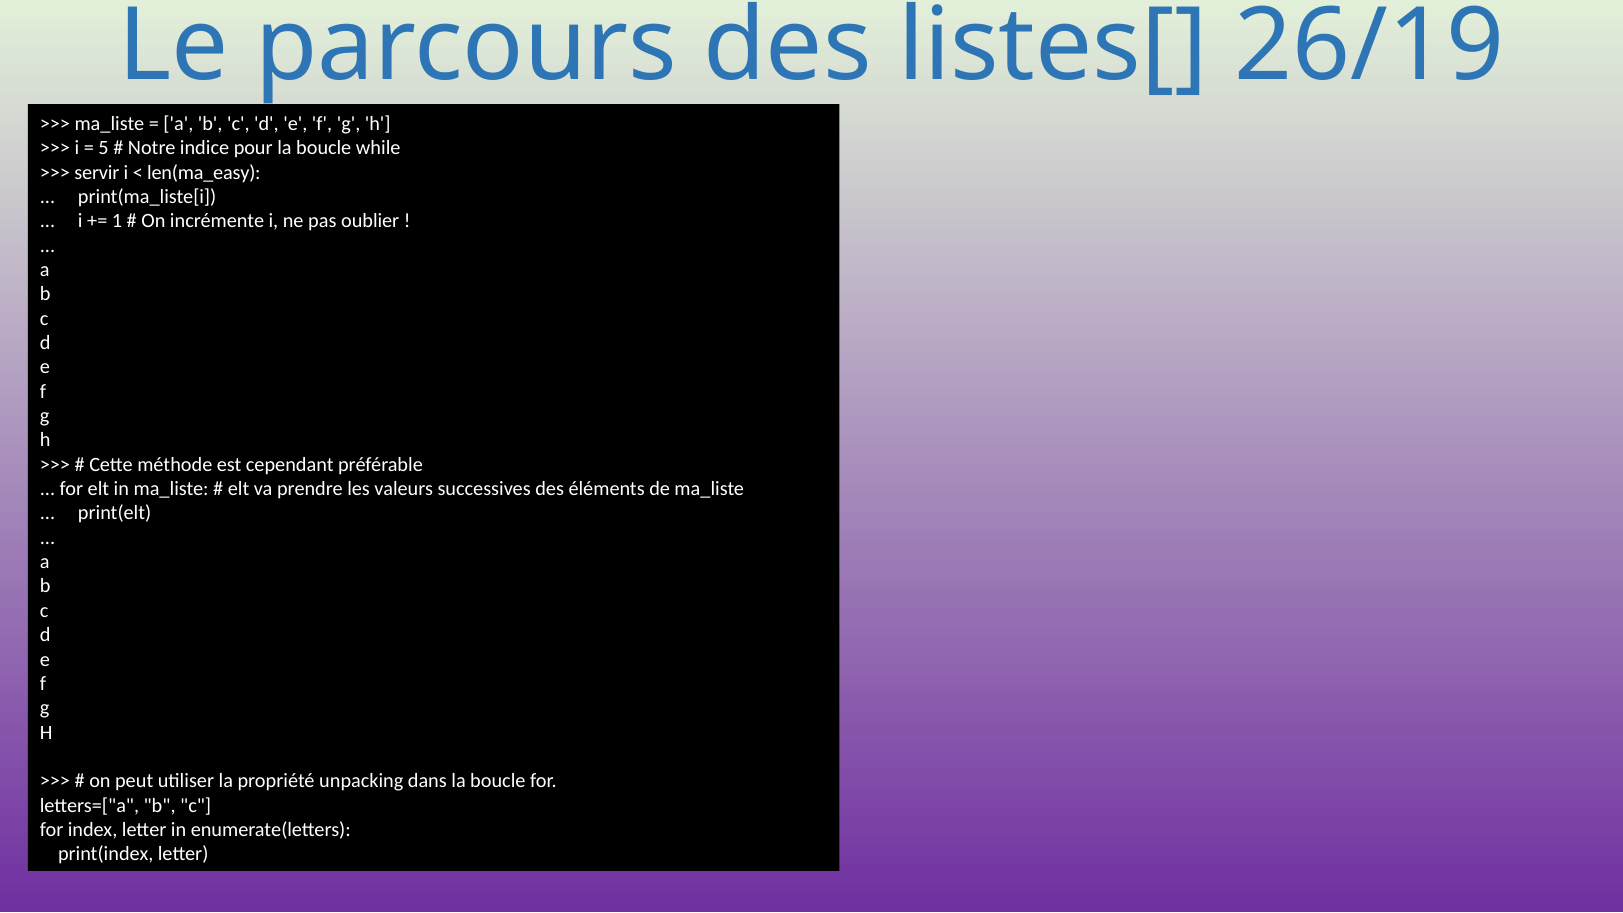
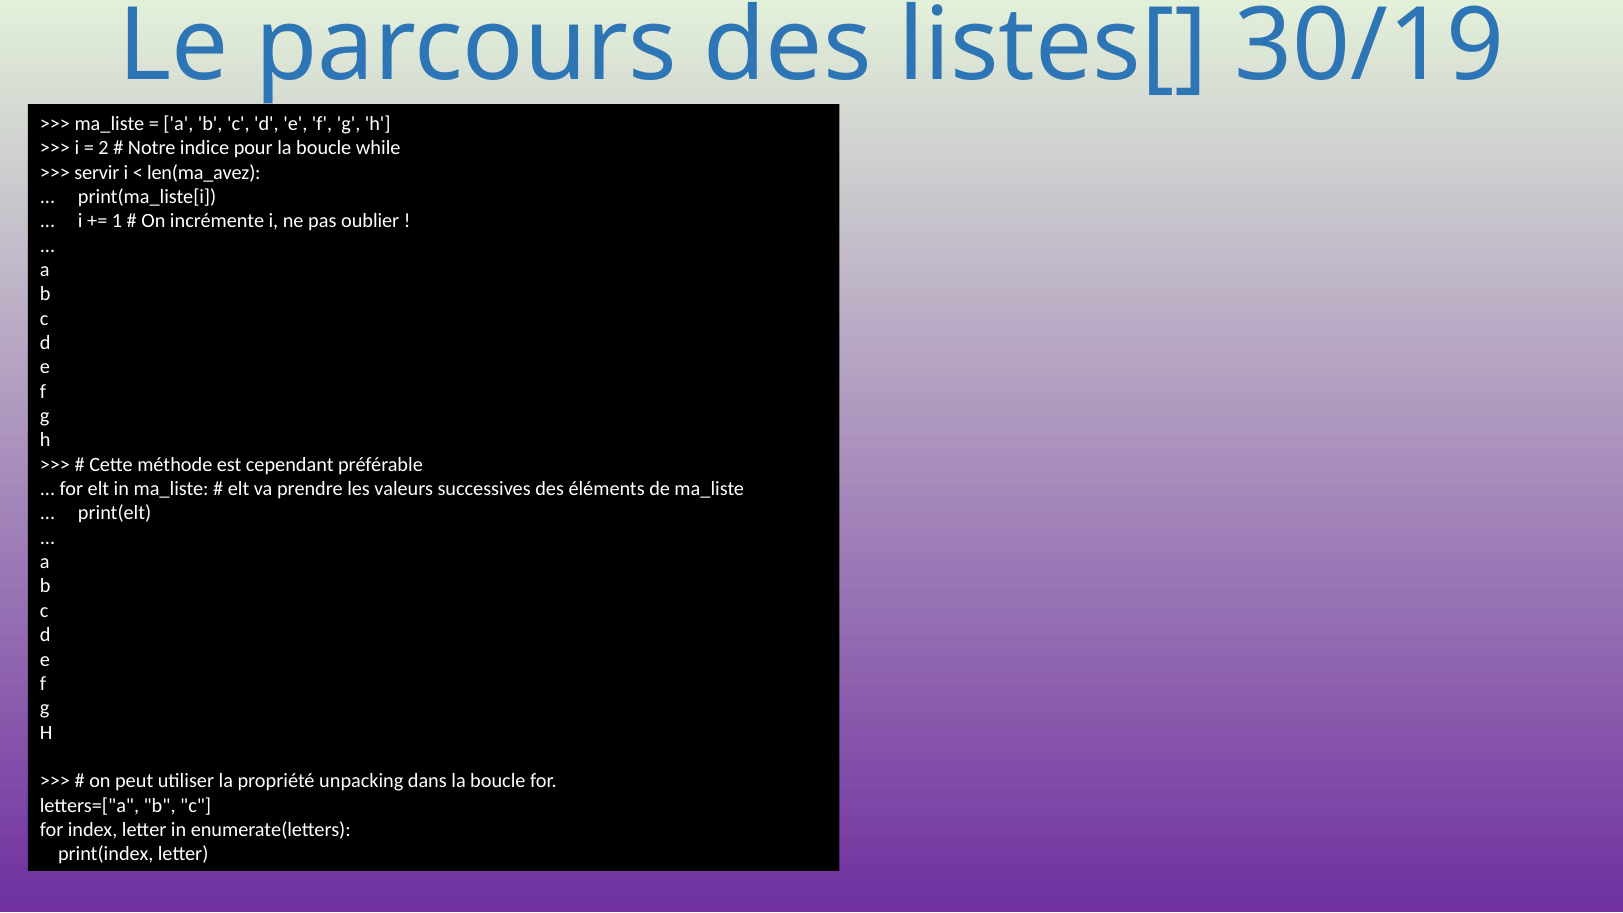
26/19: 26/19 -> 30/19
5: 5 -> 2
len(ma_easy: len(ma_easy -> len(ma_avez
